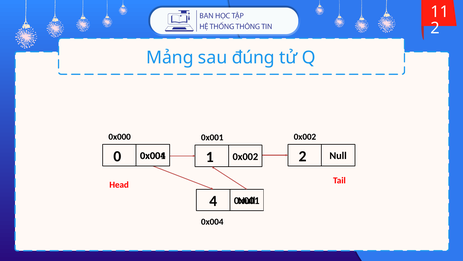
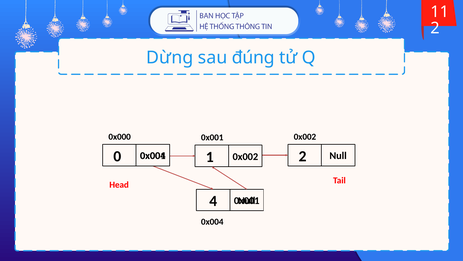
Mảng: Mảng -> Dừng
